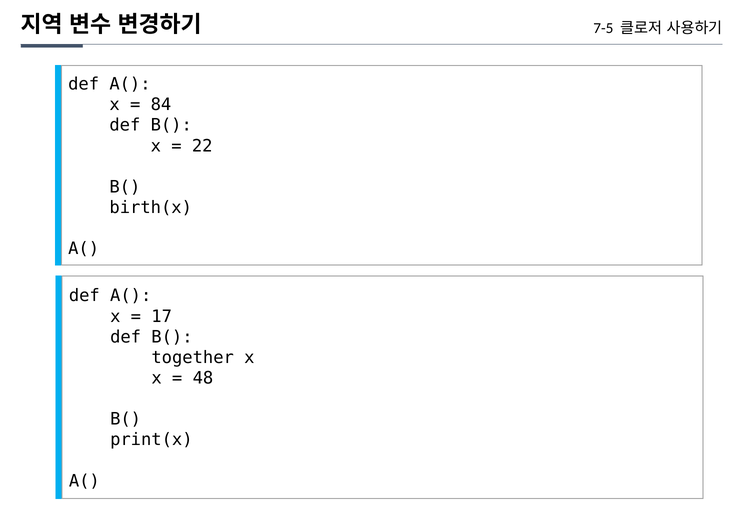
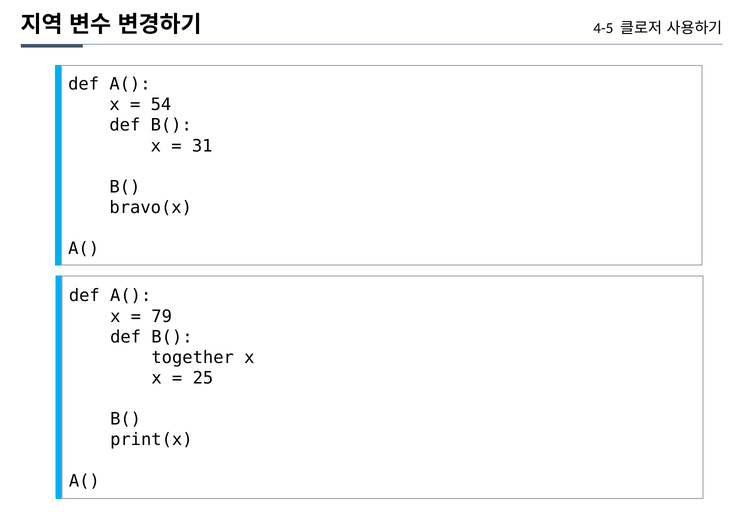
7-5: 7-5 -> 4-5
84: 84 -> 54
22: 22 -> 31
birth(x: birth(x -> bravo(x
17: 17 -> 79
48: 48 -> 25
